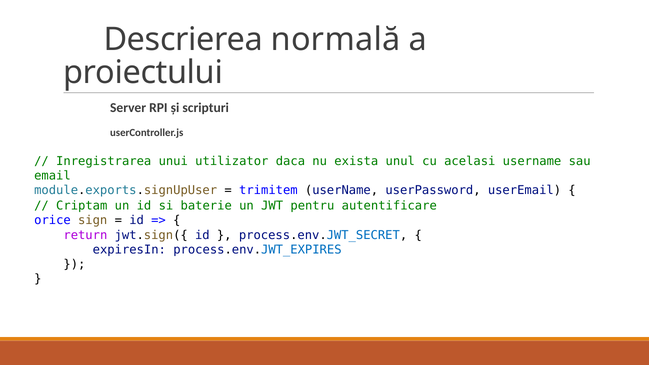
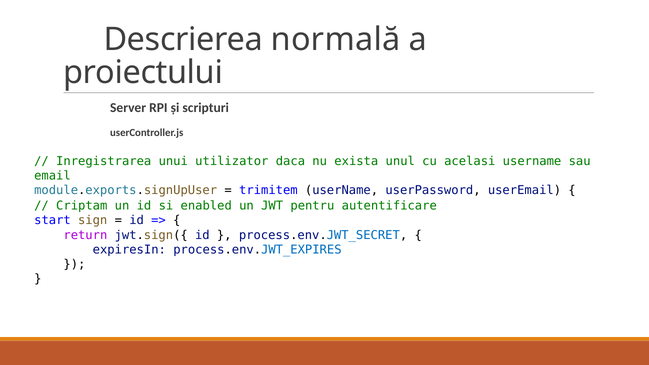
baterie: baterie -> enabled
orice: orice -> start
